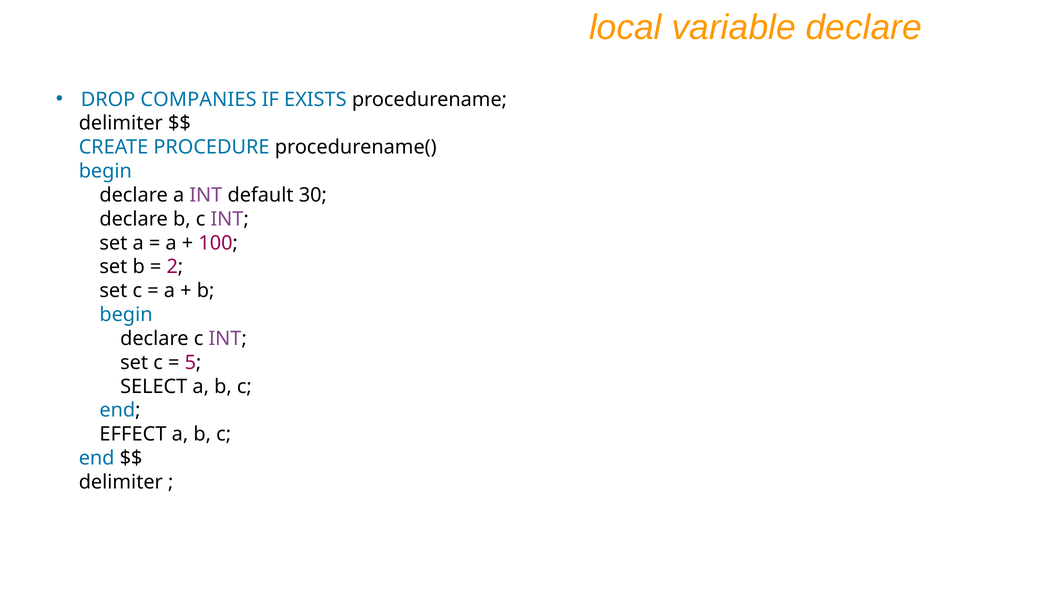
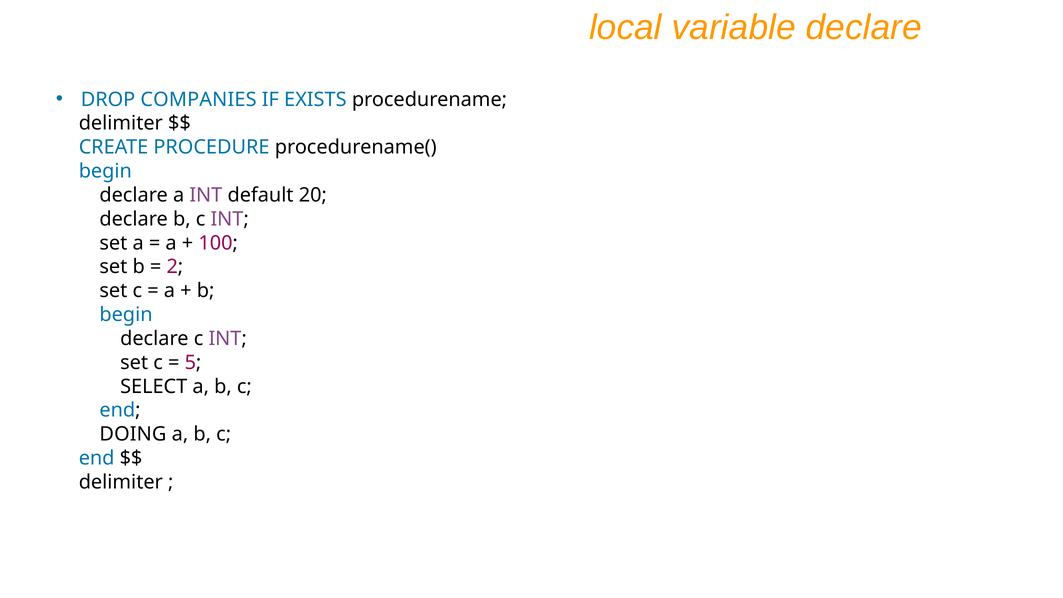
30: 30 -> 20
EFFECT: EFFECT -> DOING
